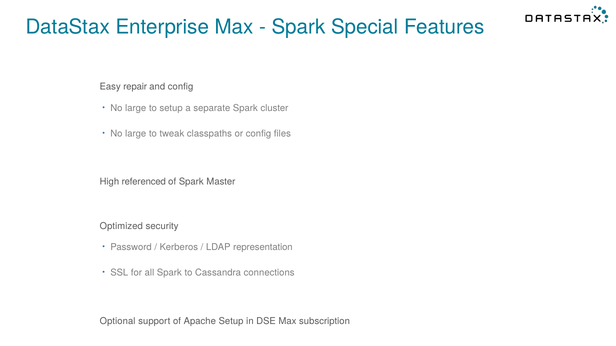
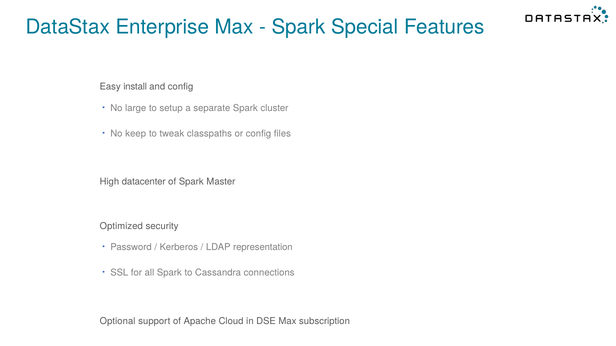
repair: repair -> install
large at (136, 134): large -> keep
referenced: referenced -> datacenter
Apache Setup: Setup -> Cloud
